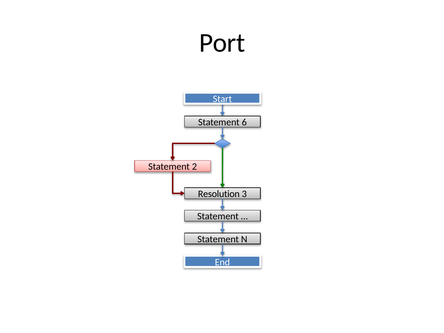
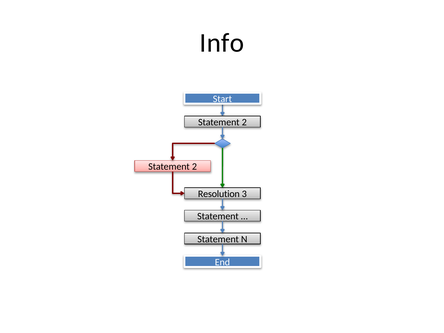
Port: Port -> Info
6 at (244, 122): 6 -> 2
